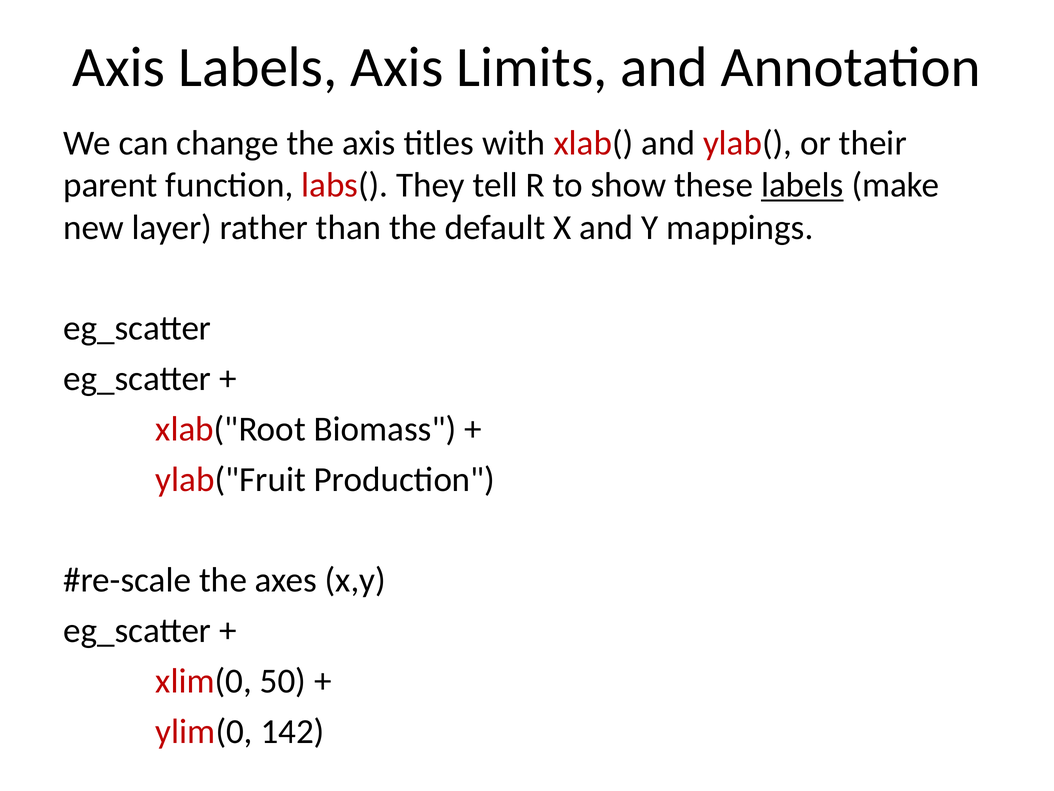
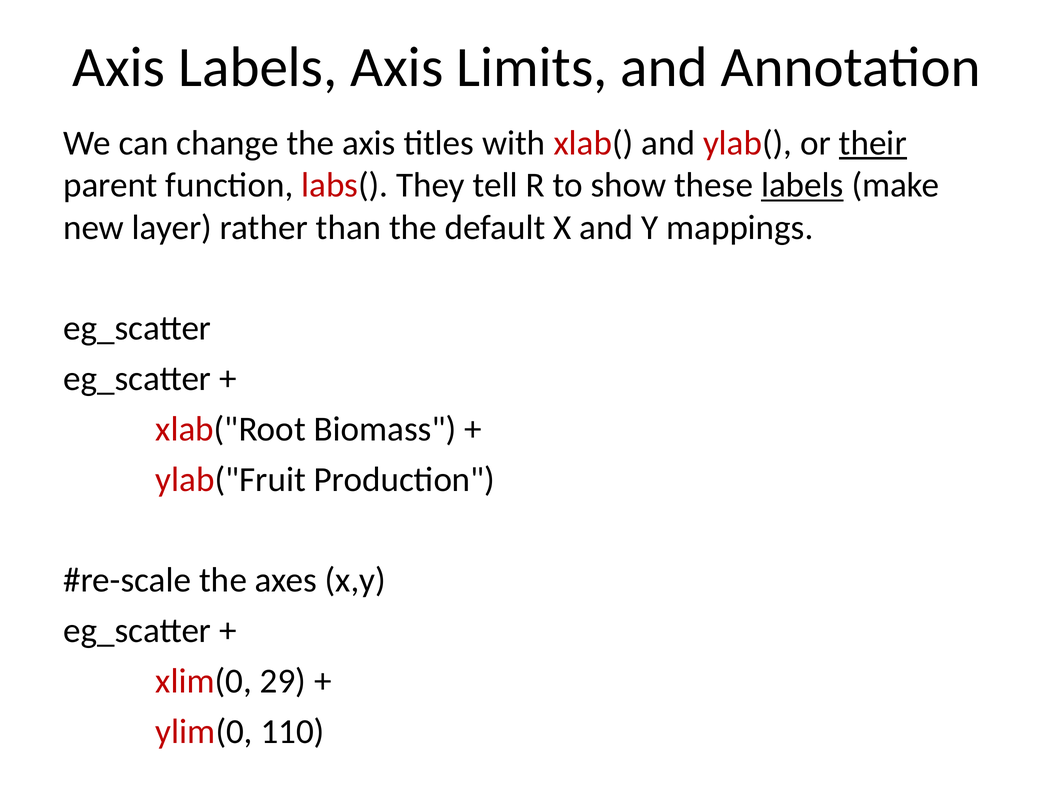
their underline: none -> present
50: 50 -> 29
142: 142 -> 110
